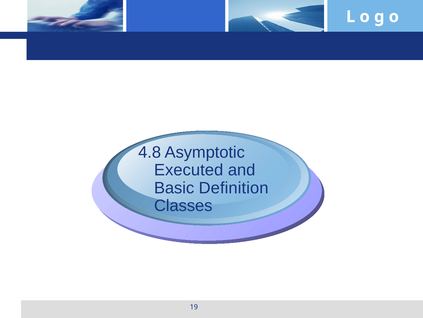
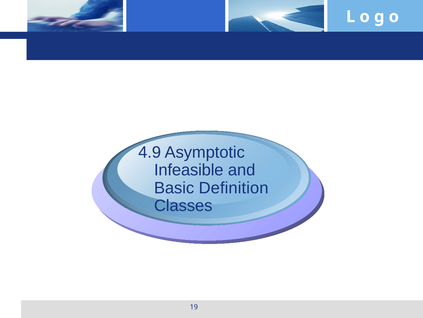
4.8: 4.8 -> 4.9
Executed: Executed -> Infeasible
